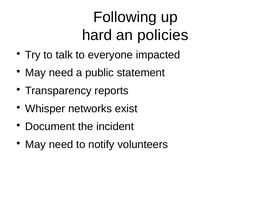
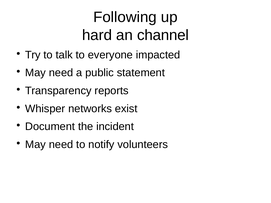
policies: policies -> channel
